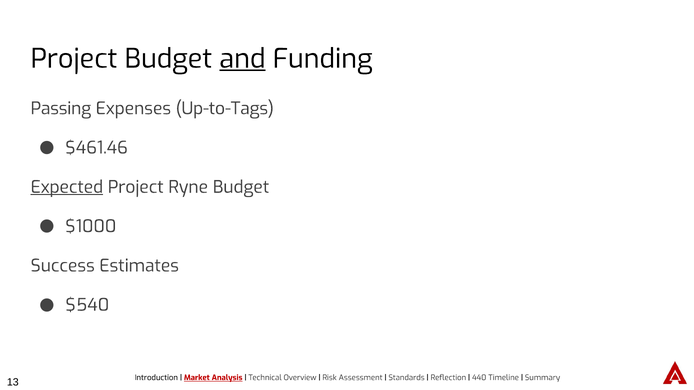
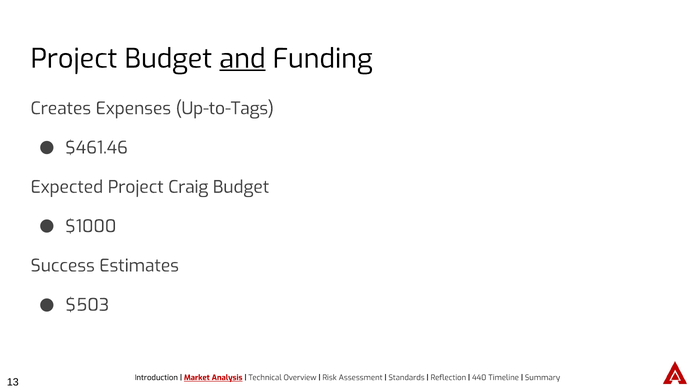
Passing: Passing -> Creates
Expected underline: present -> none
Ryne: Ryne -> Craig
$540: $540 -> $503
